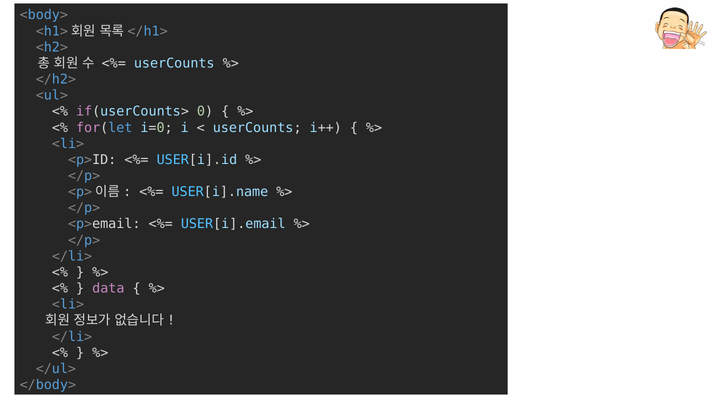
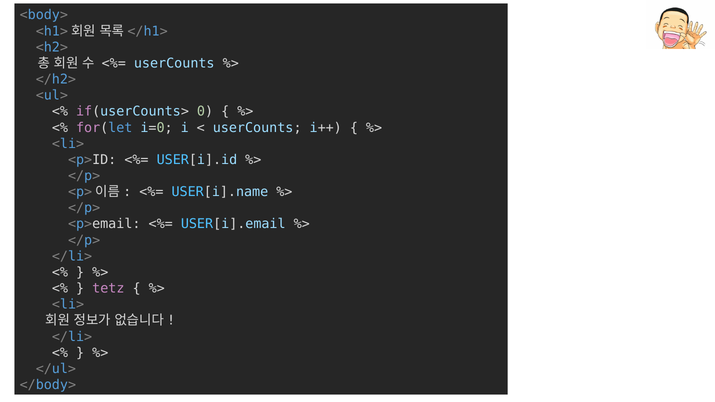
data: data -> tetz
